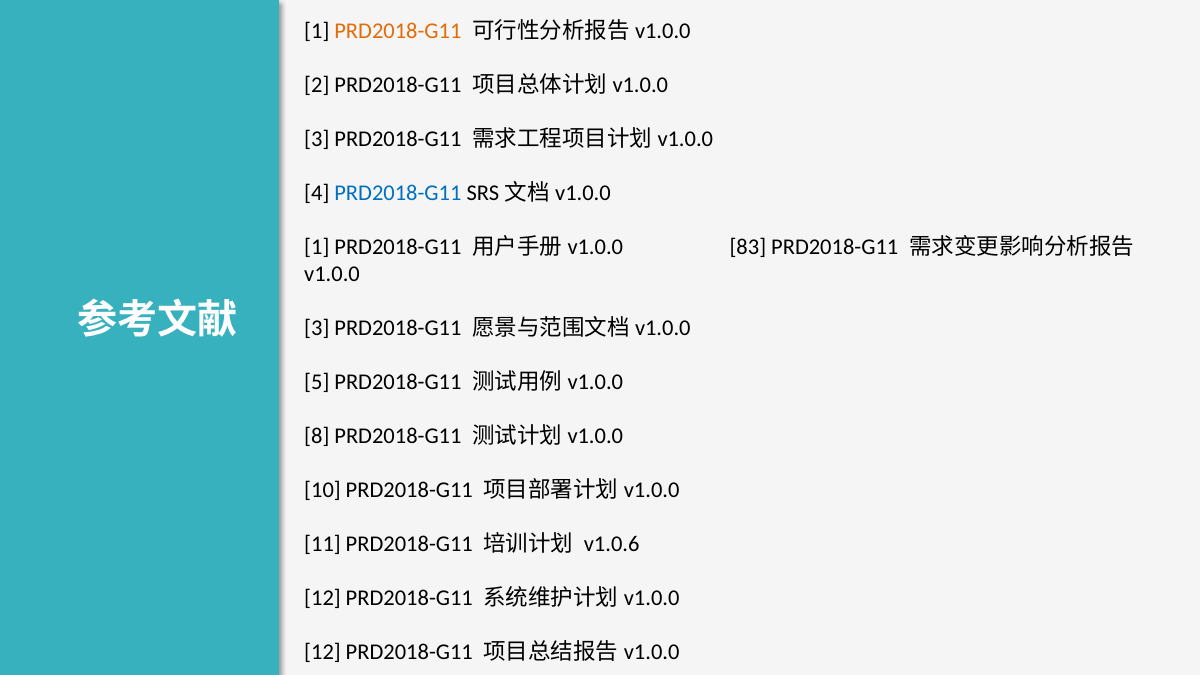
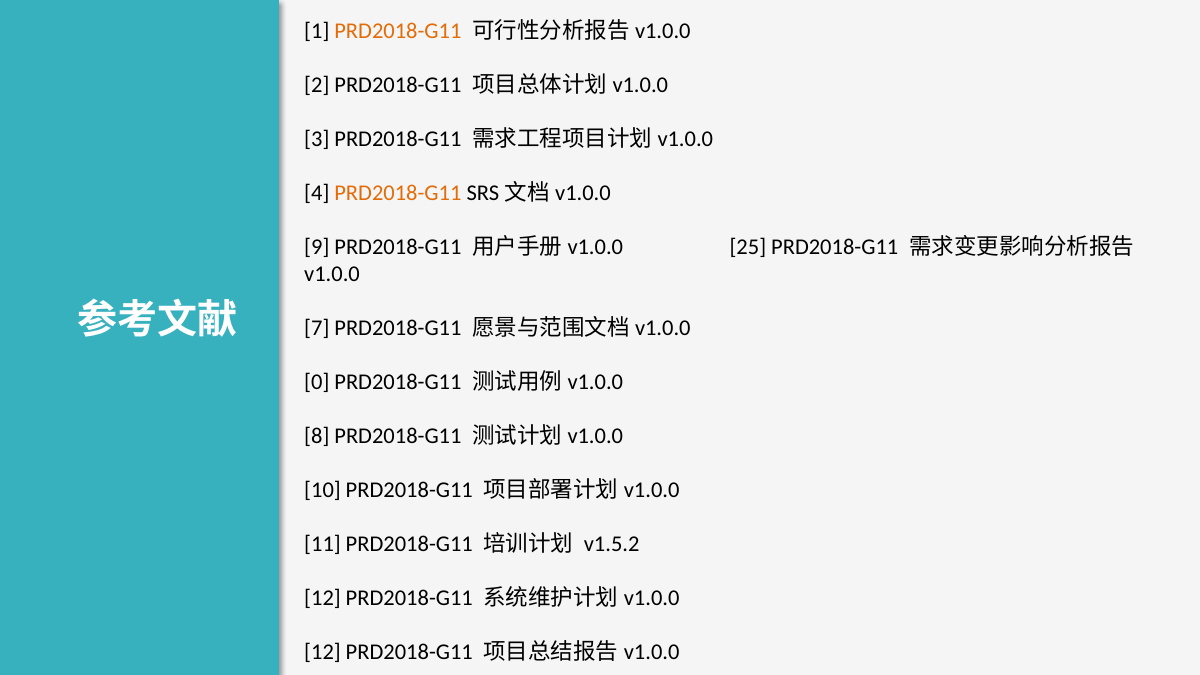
PRD2018-G11 at (398, 193) colour: blue -> orange
1 at (317, 247): 1 -> 9
83: 83 -> 25
3 at (317, 328): 3 -> 7
5: 5 -> 0
v1.0.6: v1.0.6 -> v1.5.2
